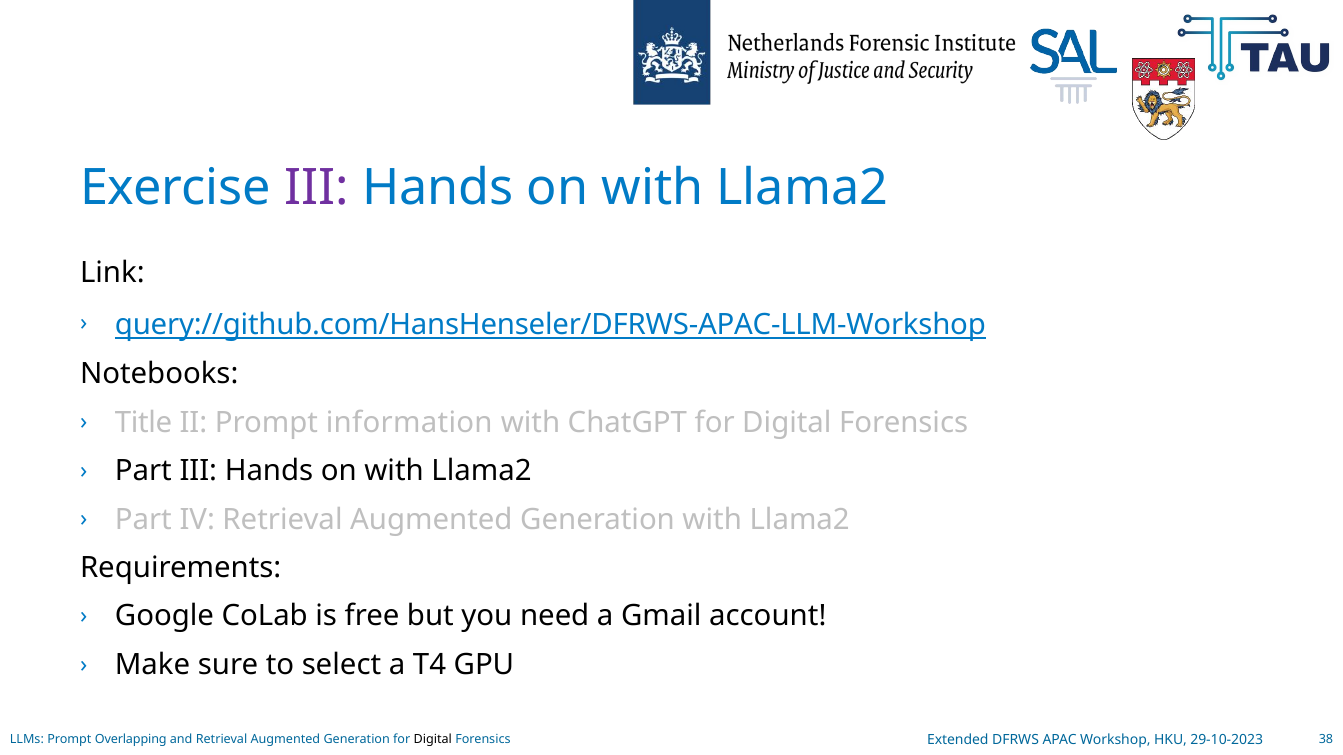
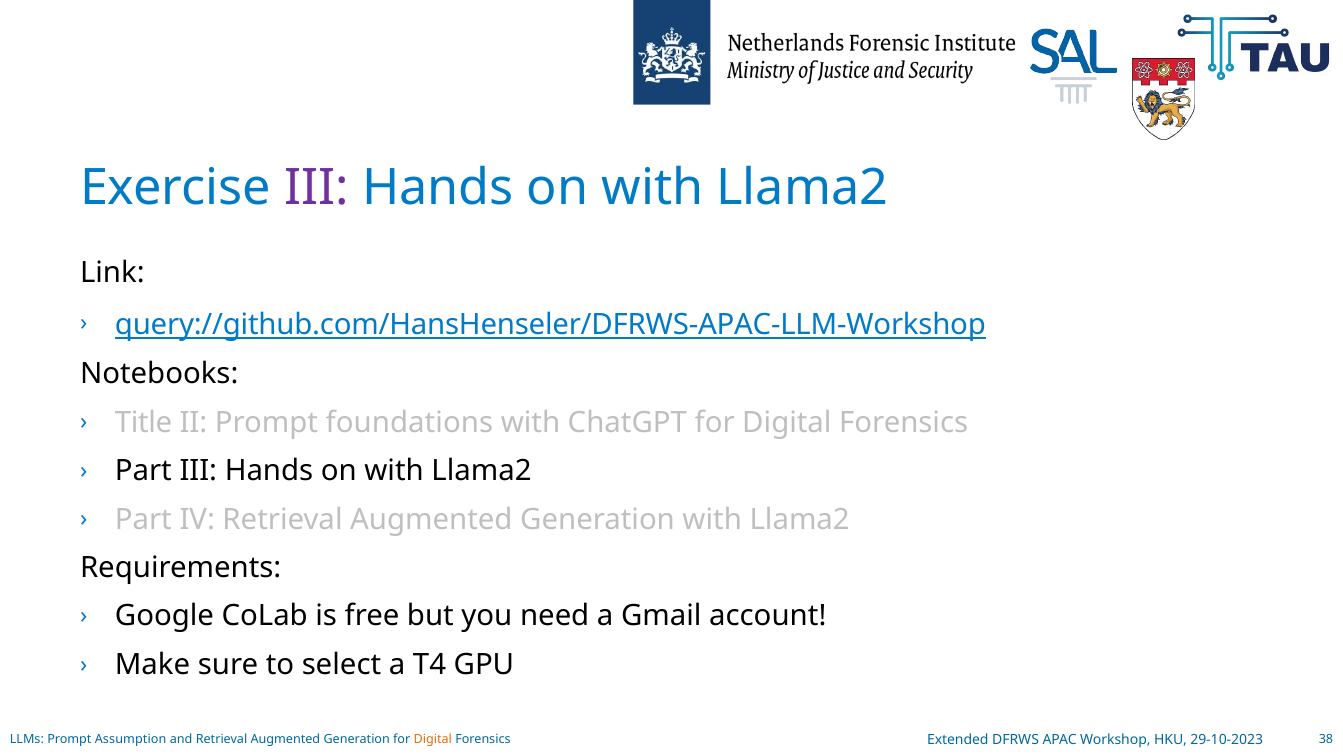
information: information -> foundations
Overlapping: Overlapping -> Assumption
Digital at (433, 740) colour: black -> orange
